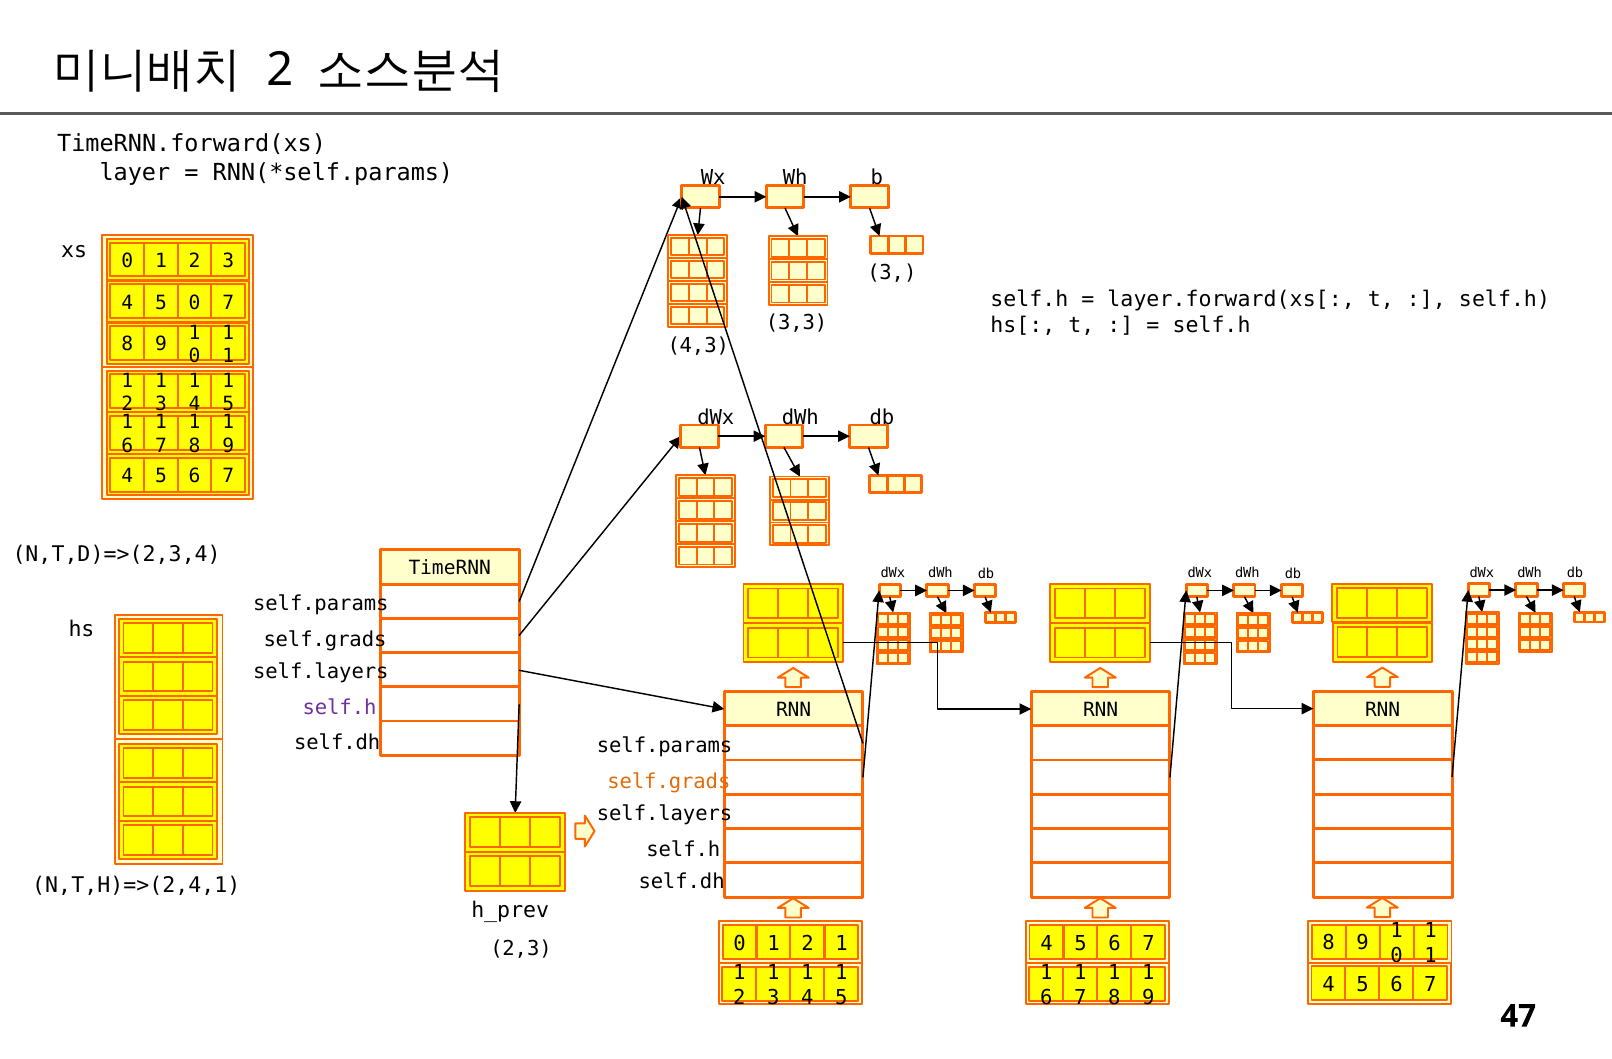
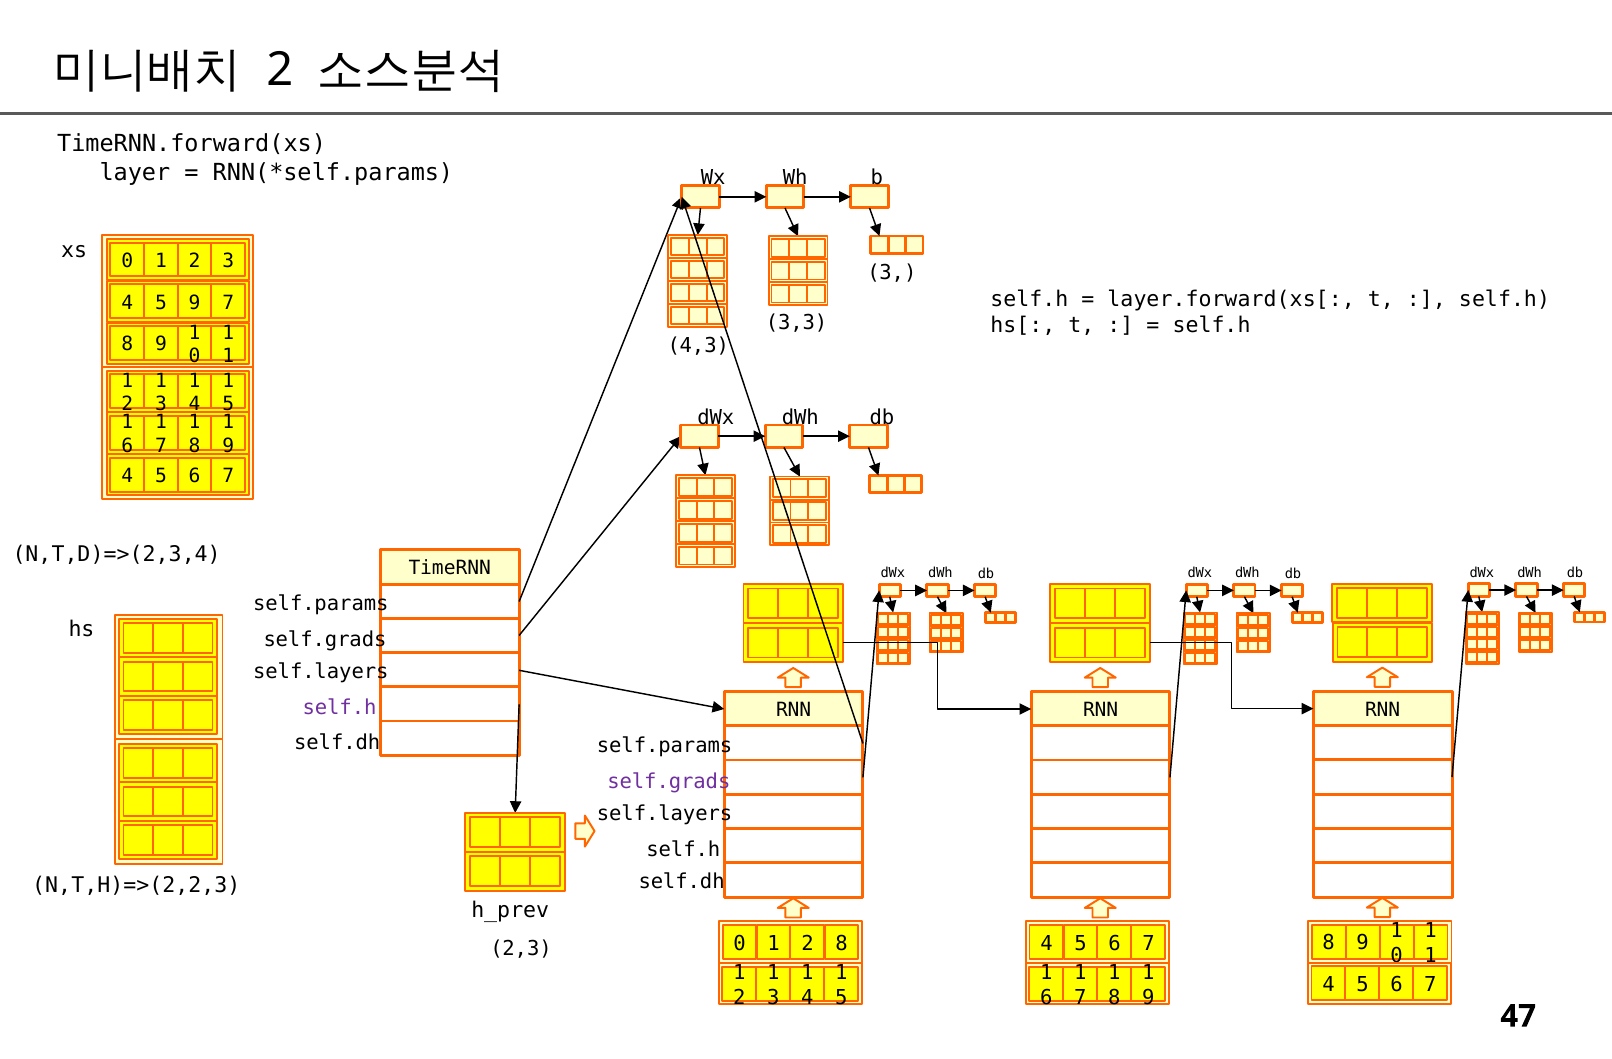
5 0: 0 -> 9
self.grads at (669, 781) colour: orange -> purple
N,T,H)=>(2,4,1: N,T,H)=>(2,4,1 -> N,T,H)=>(2,2,3
0 1 2 1: 1 -> 8
